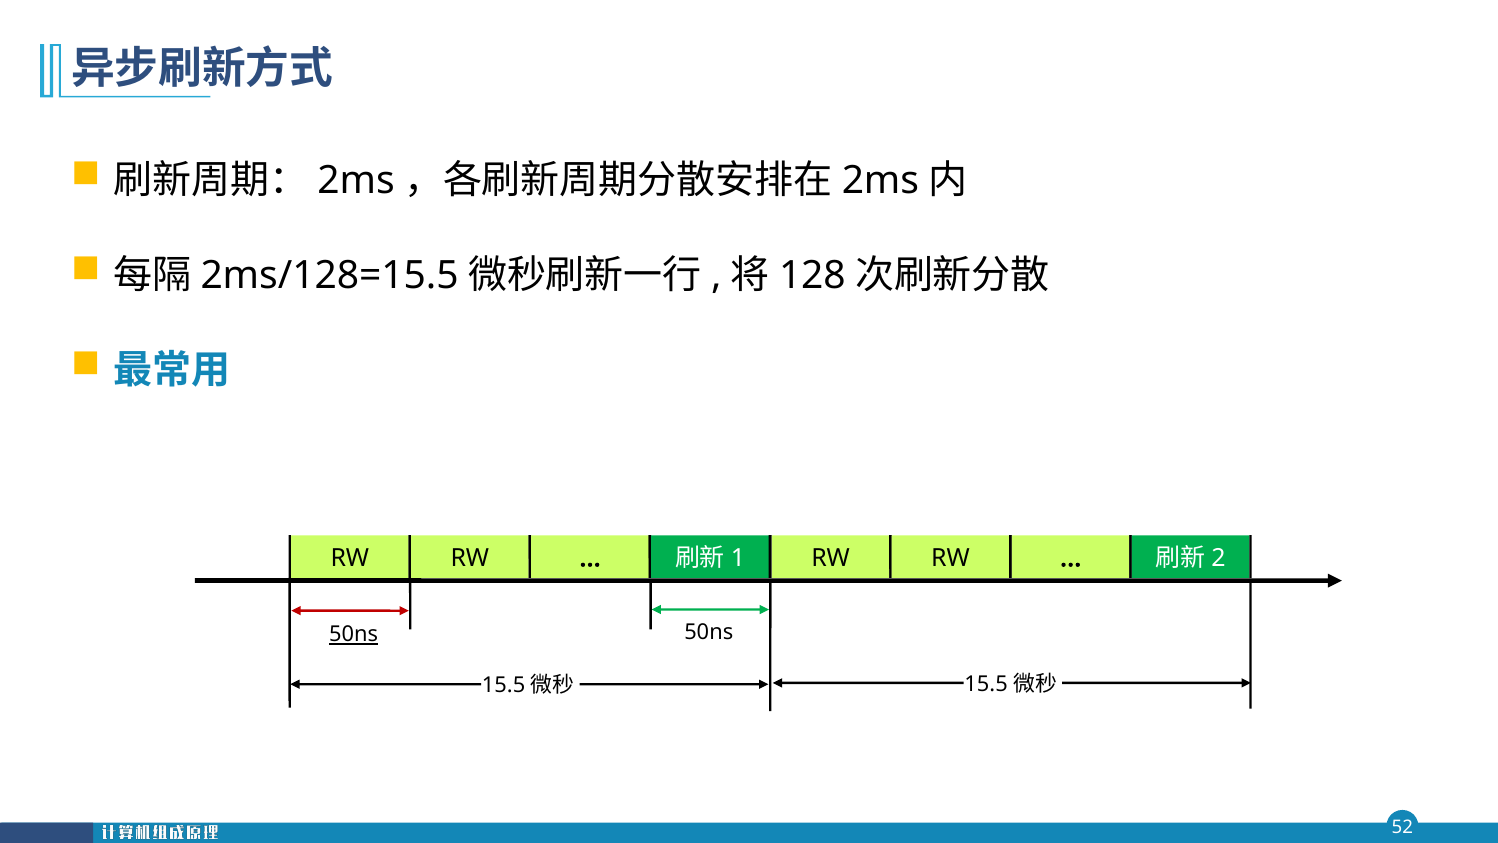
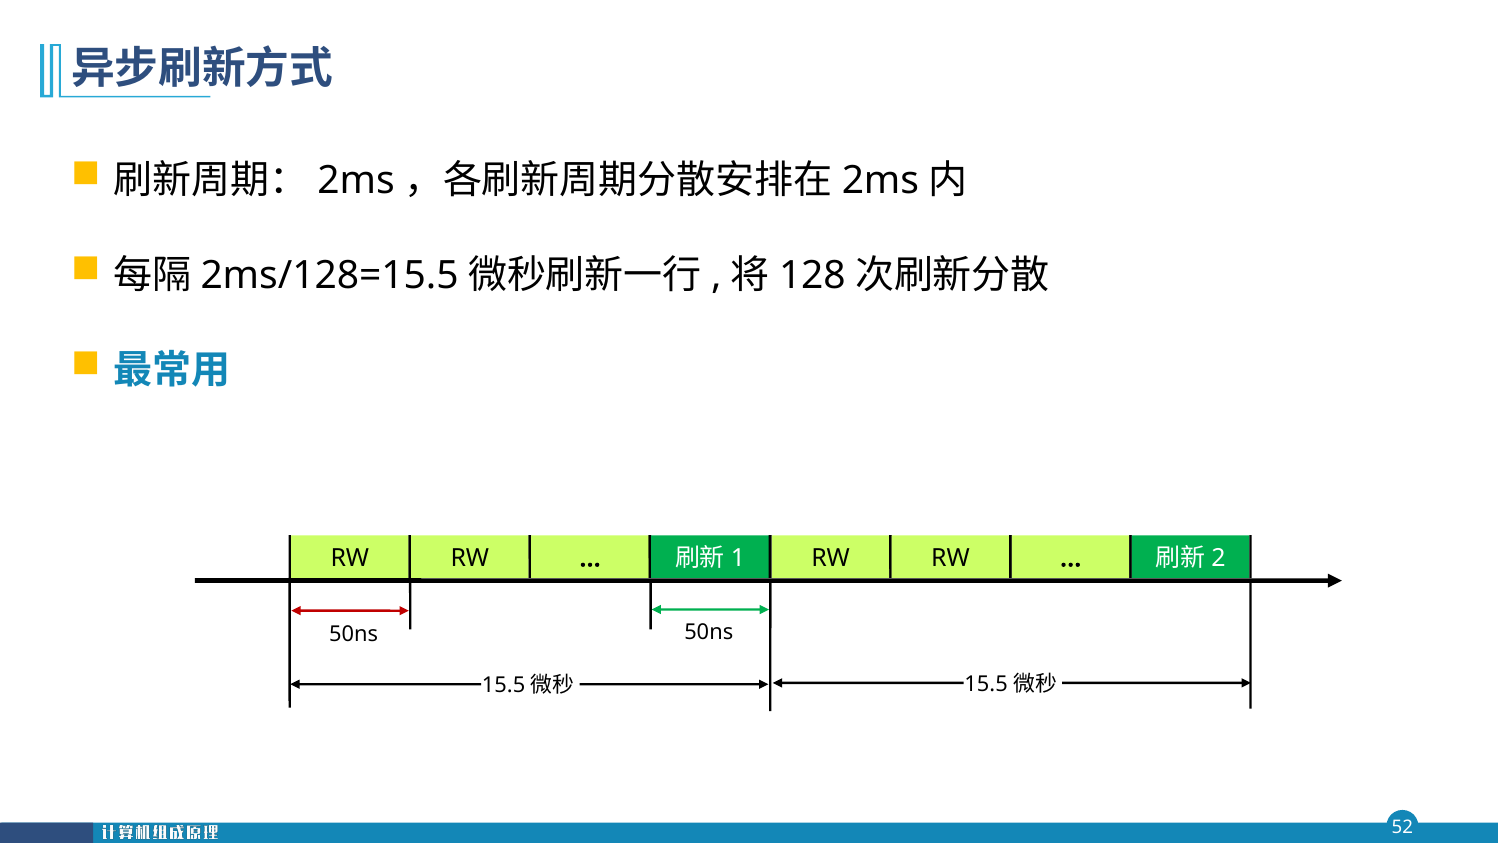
50ns at (354, 634) underline: present -> none
